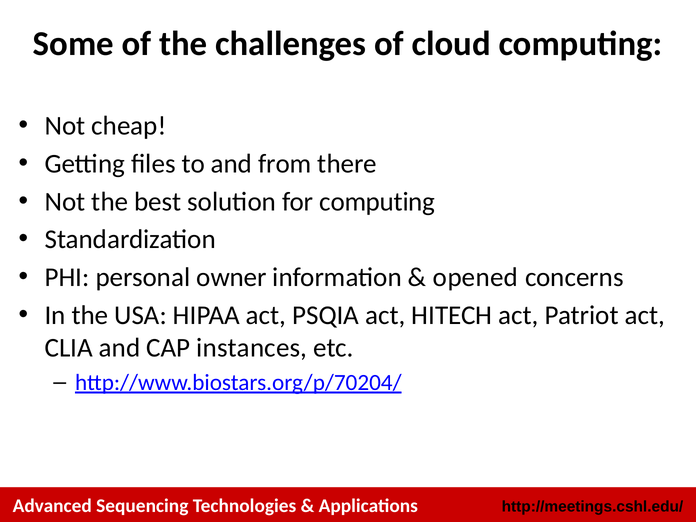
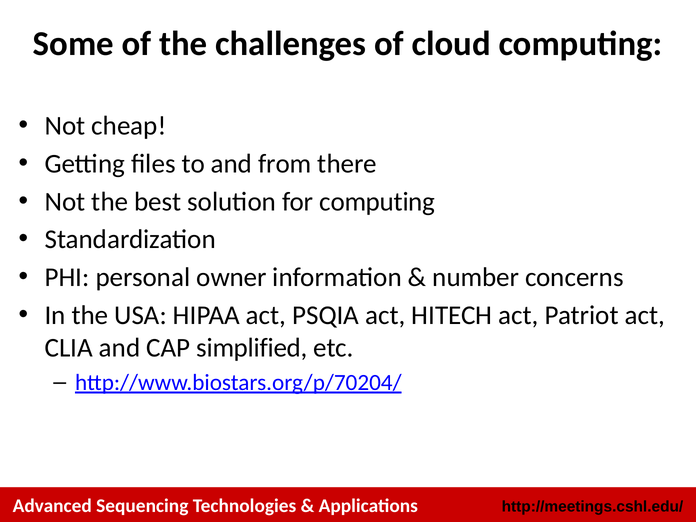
opened: opened -> number
instances: instances -> simplified
